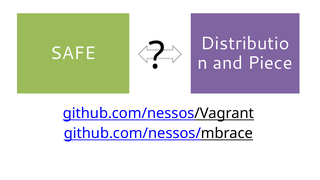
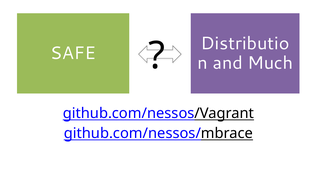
Piece: Piece -> Much
